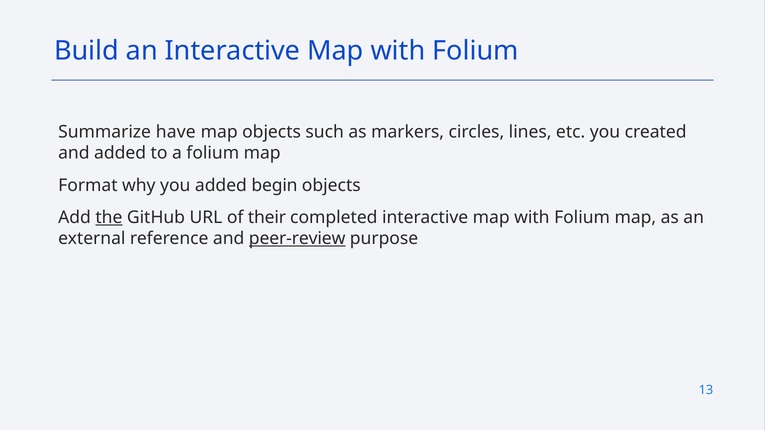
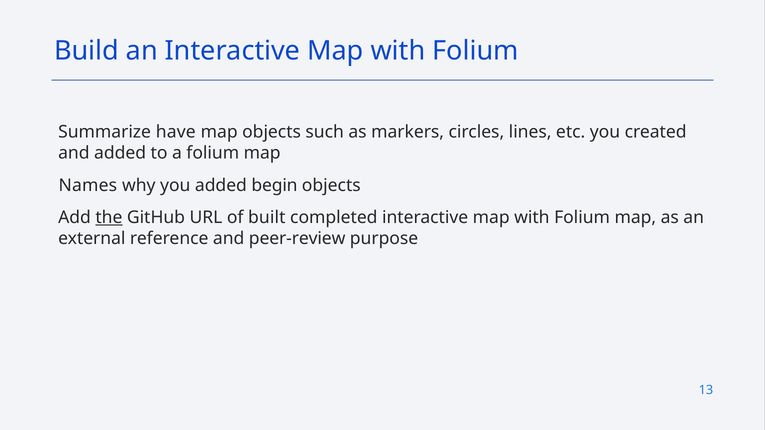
Format: Format -> Names
their: their -> built
peer-review underline: present -> none
